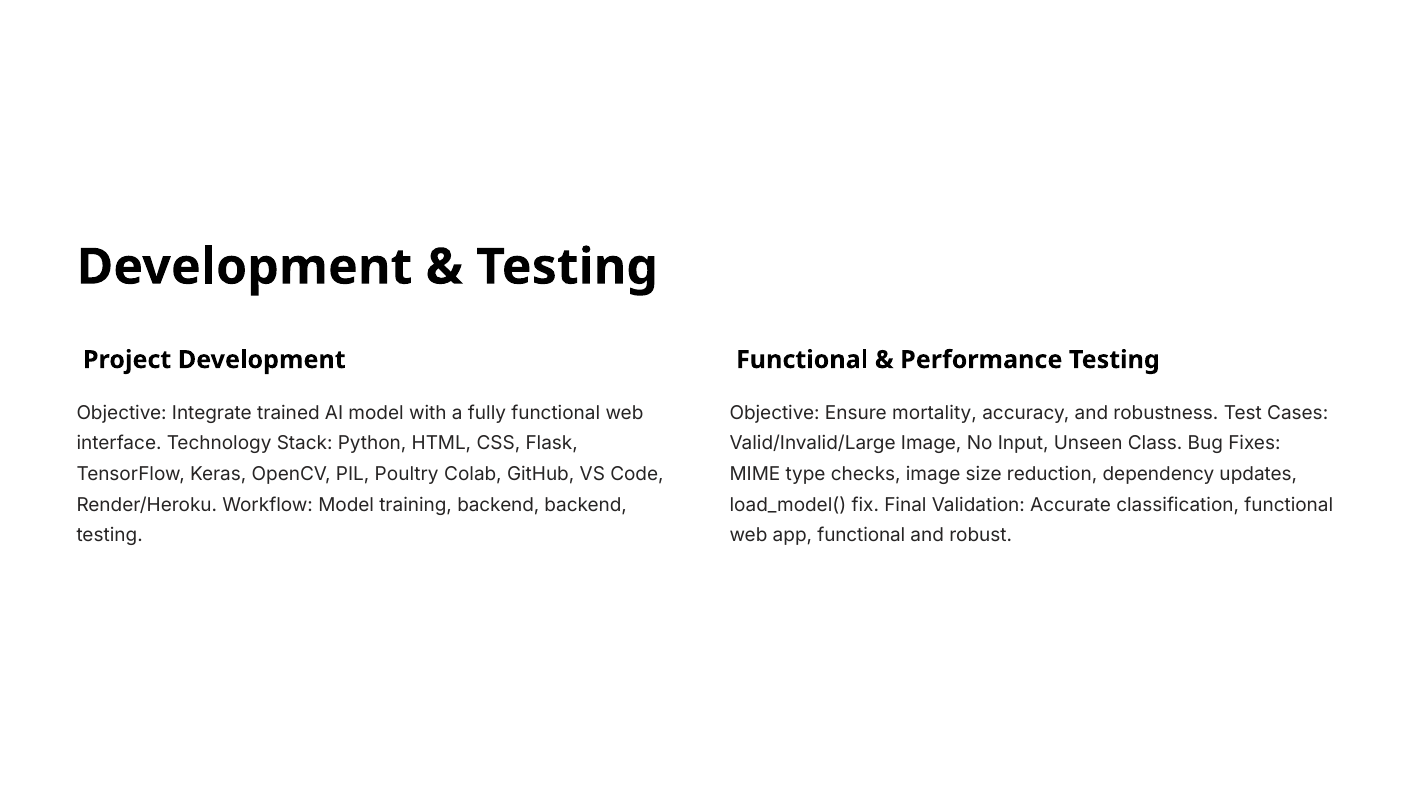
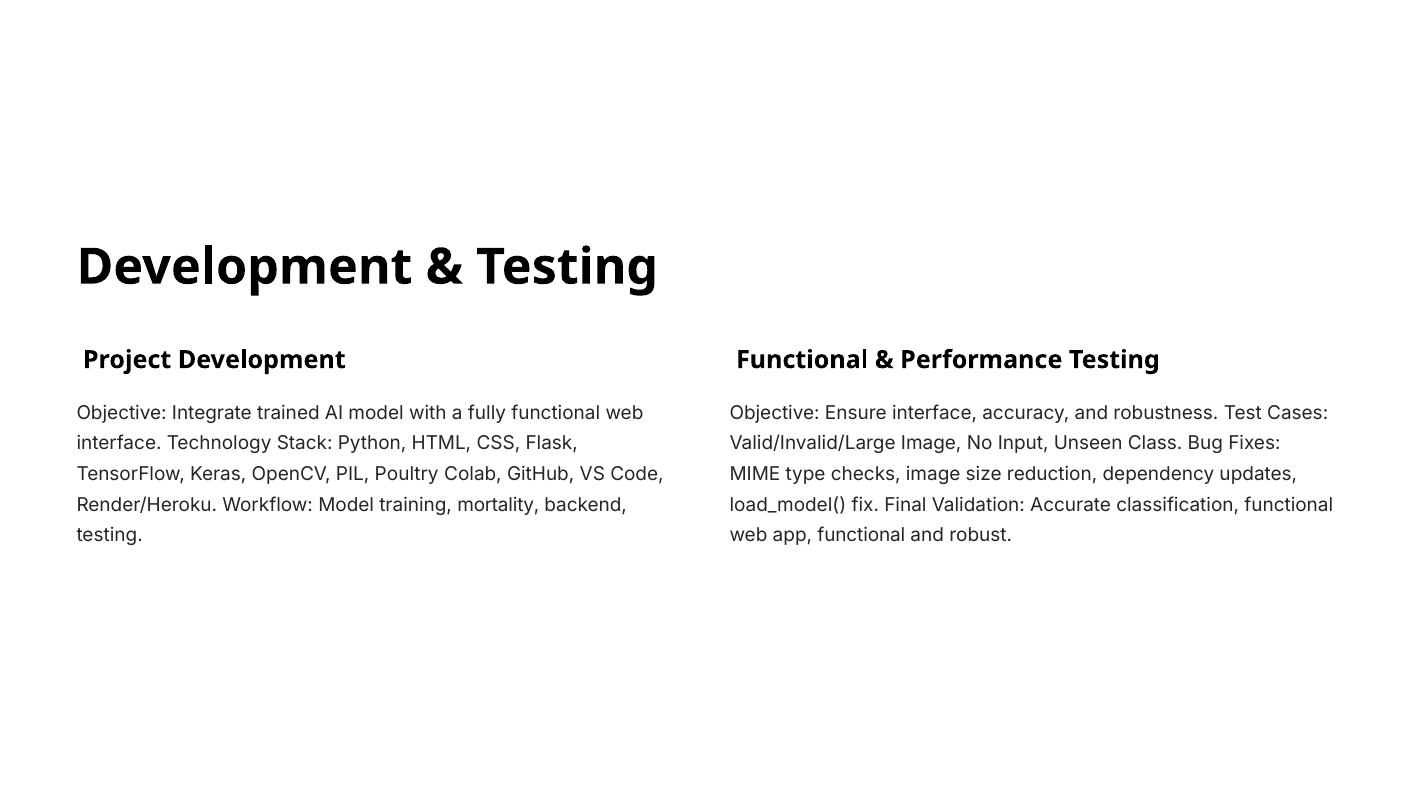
Ensure mortality: mortality -> interface
training backend: backend -> mortality
